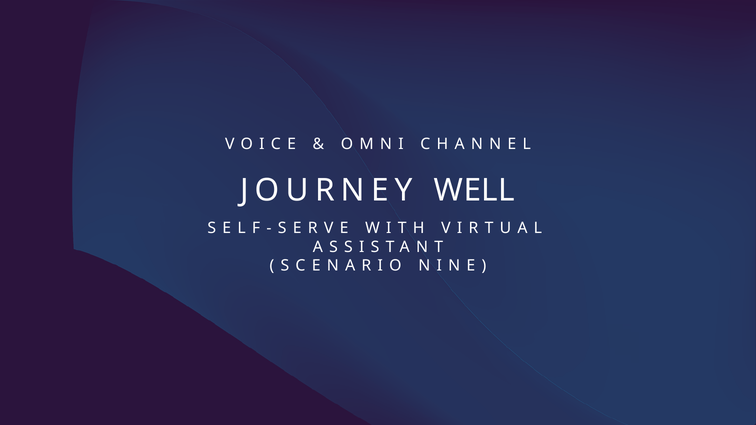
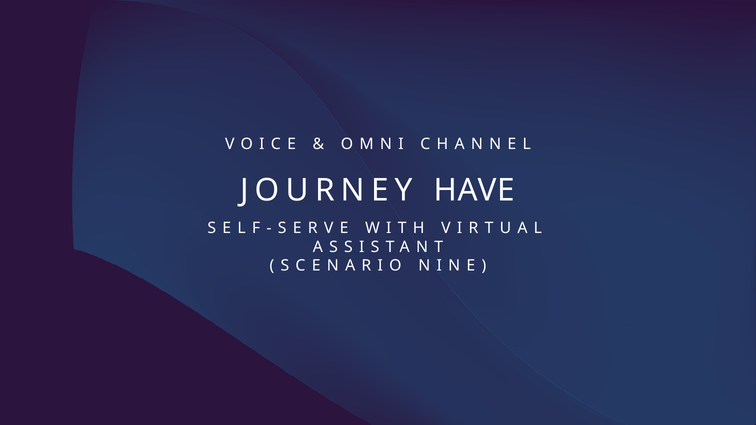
WELL: WELL -> HAVE
